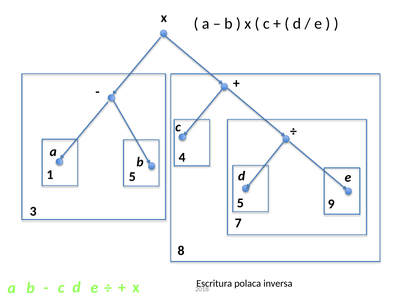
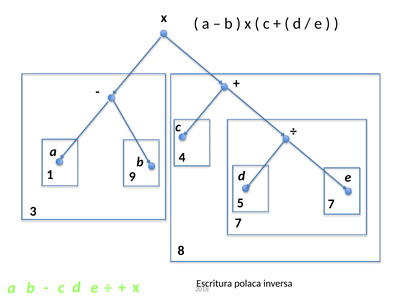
1 5: 5 -> 9
5 9: 9 -> 7
